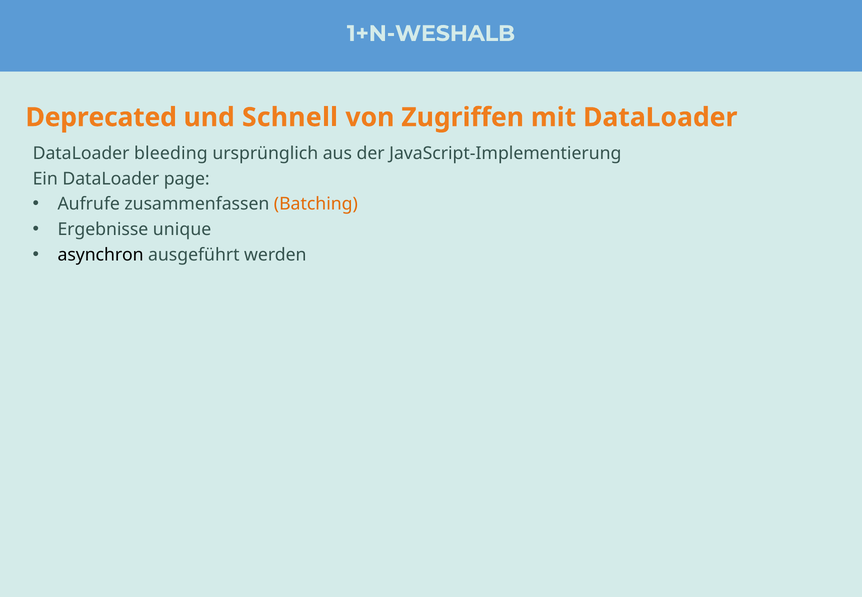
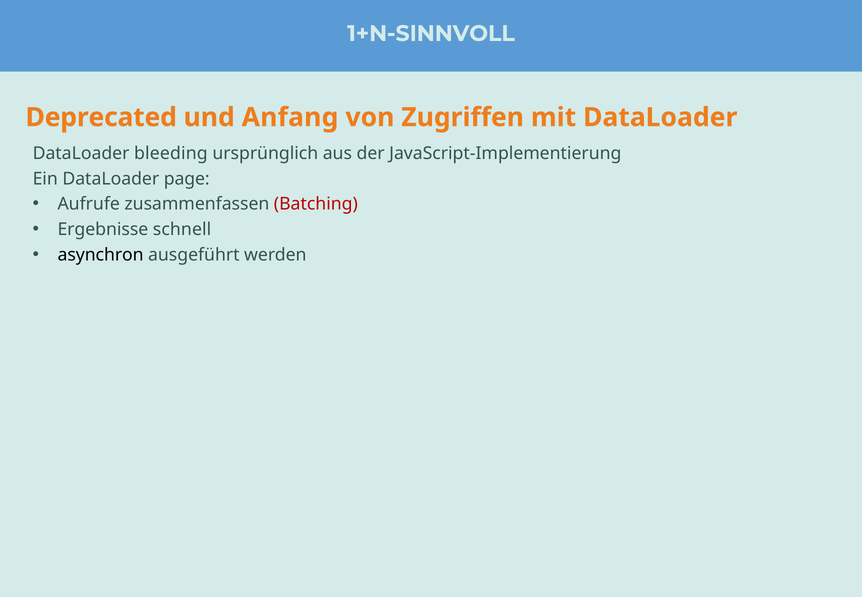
1+N-WESHALB: 1+N-WESHALB -> 1+N-SINNVOLL
Schnell: Schnell -> Anfang
Batching colour: orange -> red
unique: unique -> schnell
